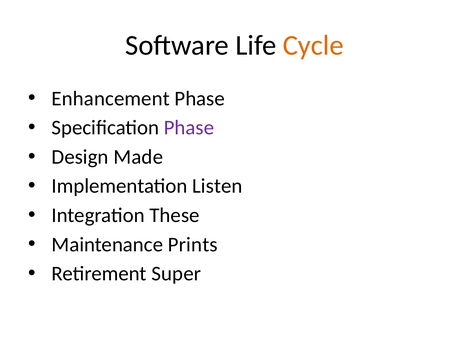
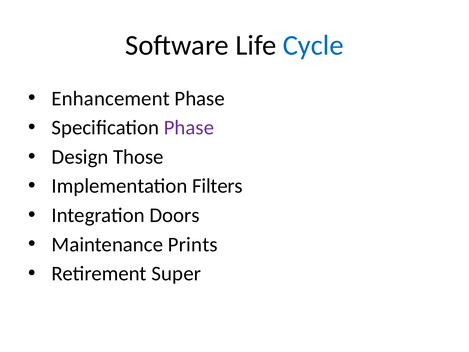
Cycle colour: orange -> blue
Made: Made -> Those
Listen: Listen -> Filters
These: These -> Doors
